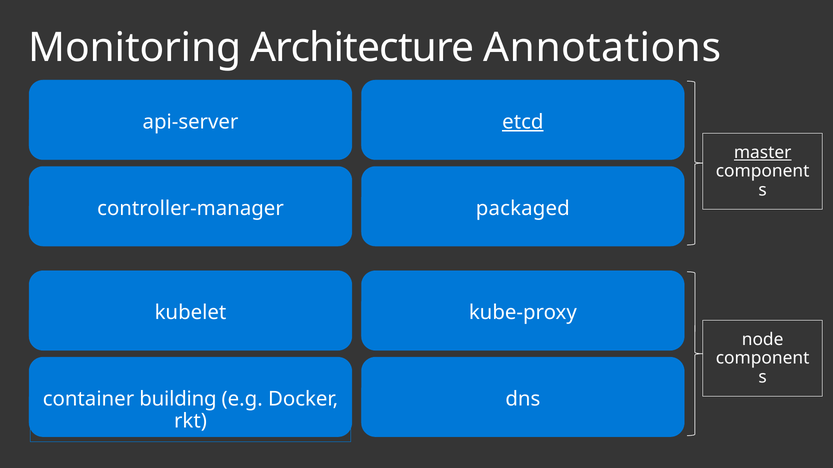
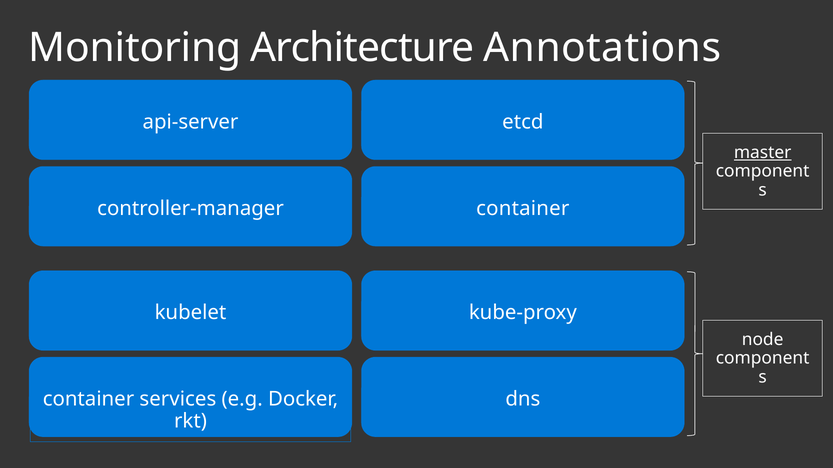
etcd underline: present -> none
controller-manager packaged: packaged -> container
building: building -> services
